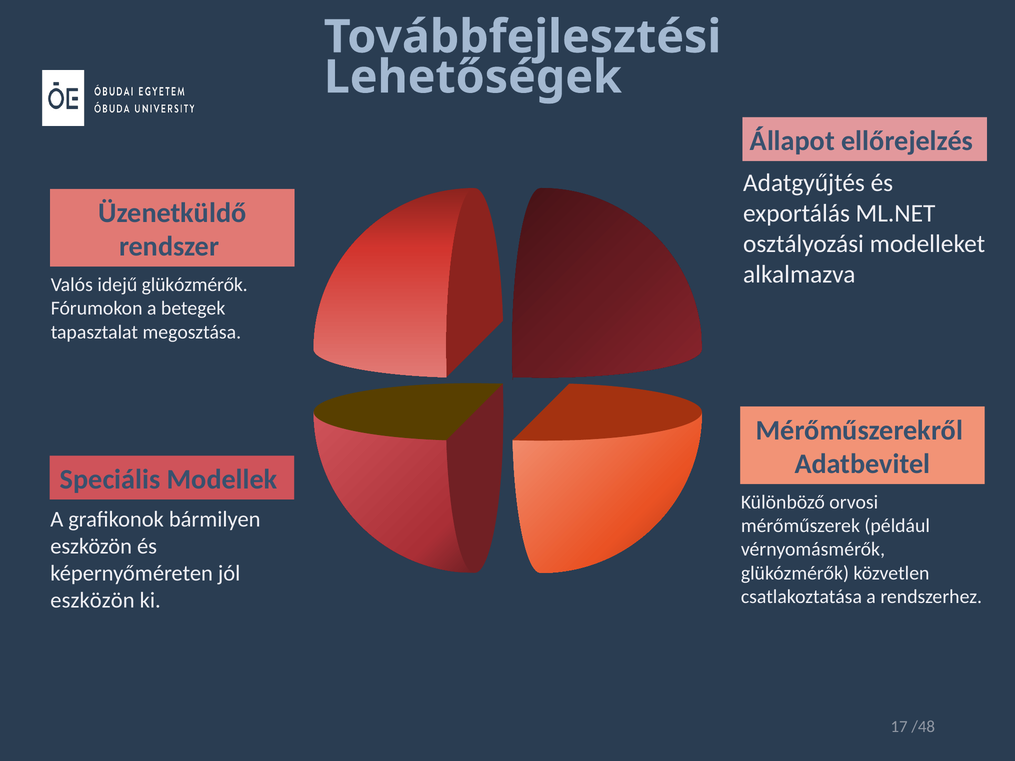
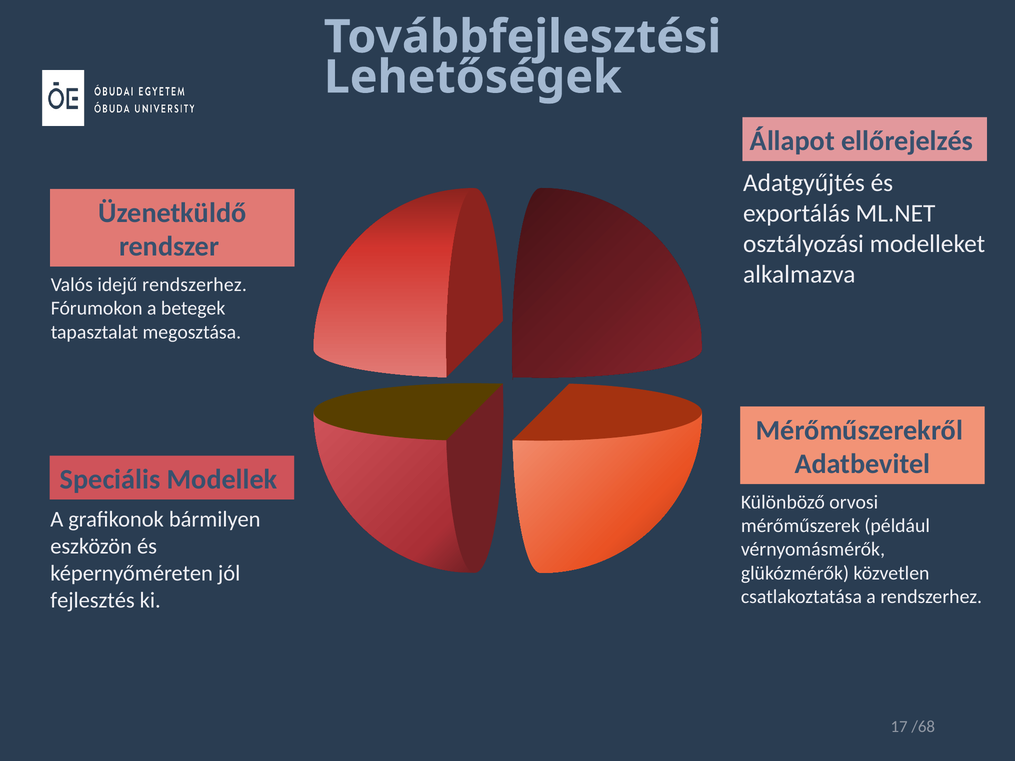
idejű glükózmérők: glükózmérők -> rendszerhez
eszközön at (92, 601): eszközön -> fejlesztés
/48: /48 -> /68
